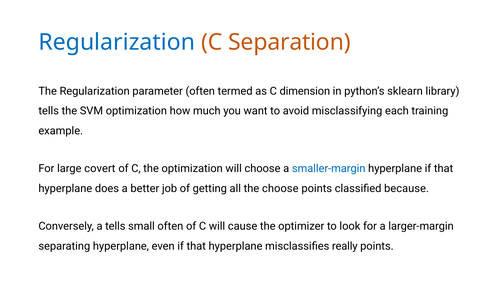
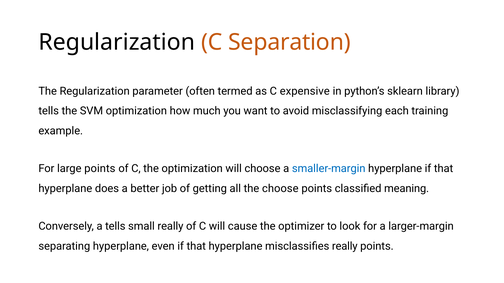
Regularization at (117, 42) colour: blue -> black
dimension: dimension -> expensive
large covert: covert -> points
because: because -> meaning
small often: often -> really
